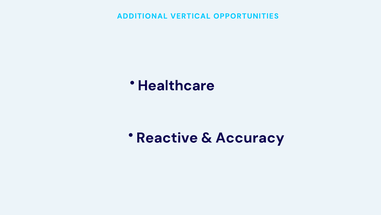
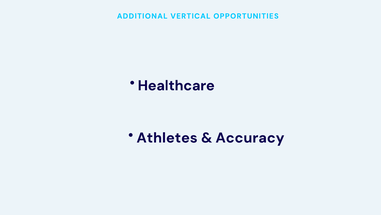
Reactive: Reactive -> Athletes
